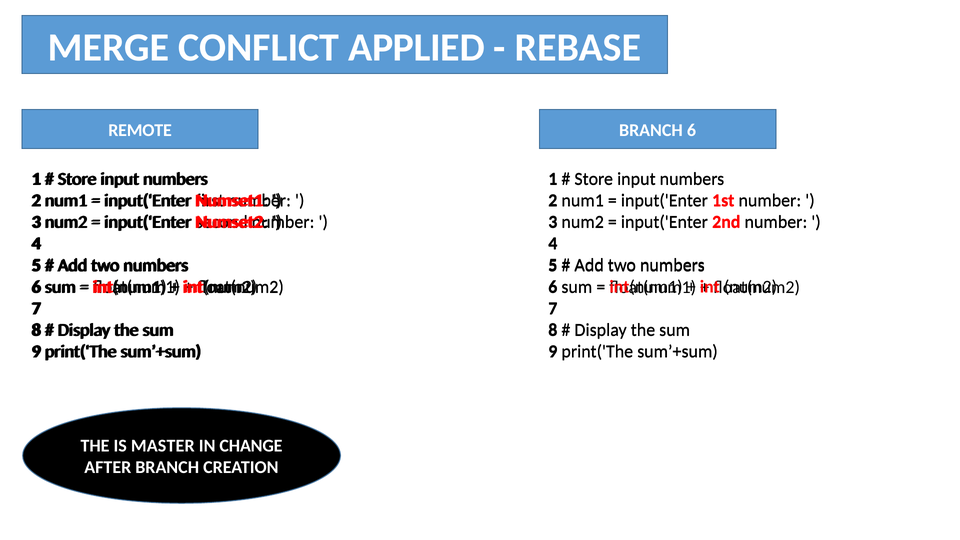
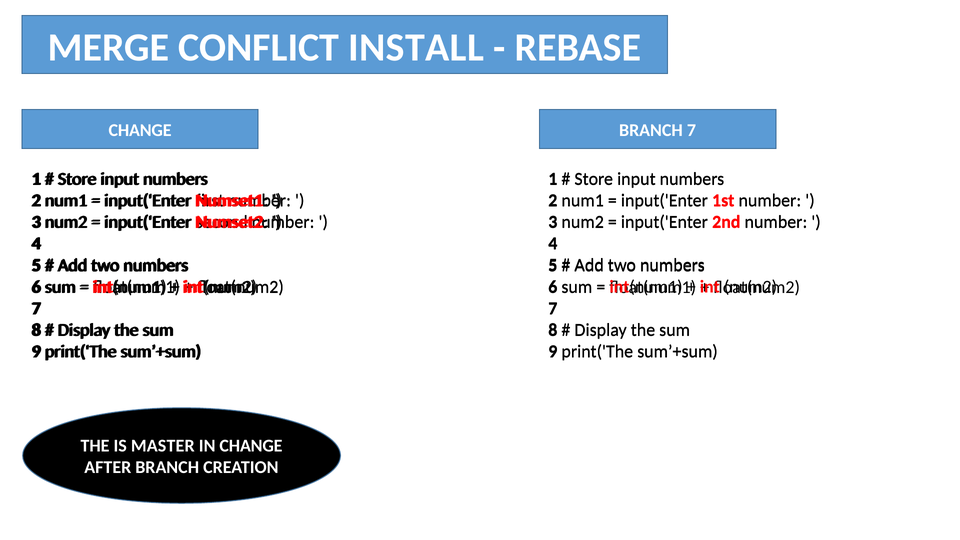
APPLIED: APPLIED -> INSTALL
REMOTE at (140, 130): REMOTE -> CHANGE
BRANCH 6: 6 -> 7
